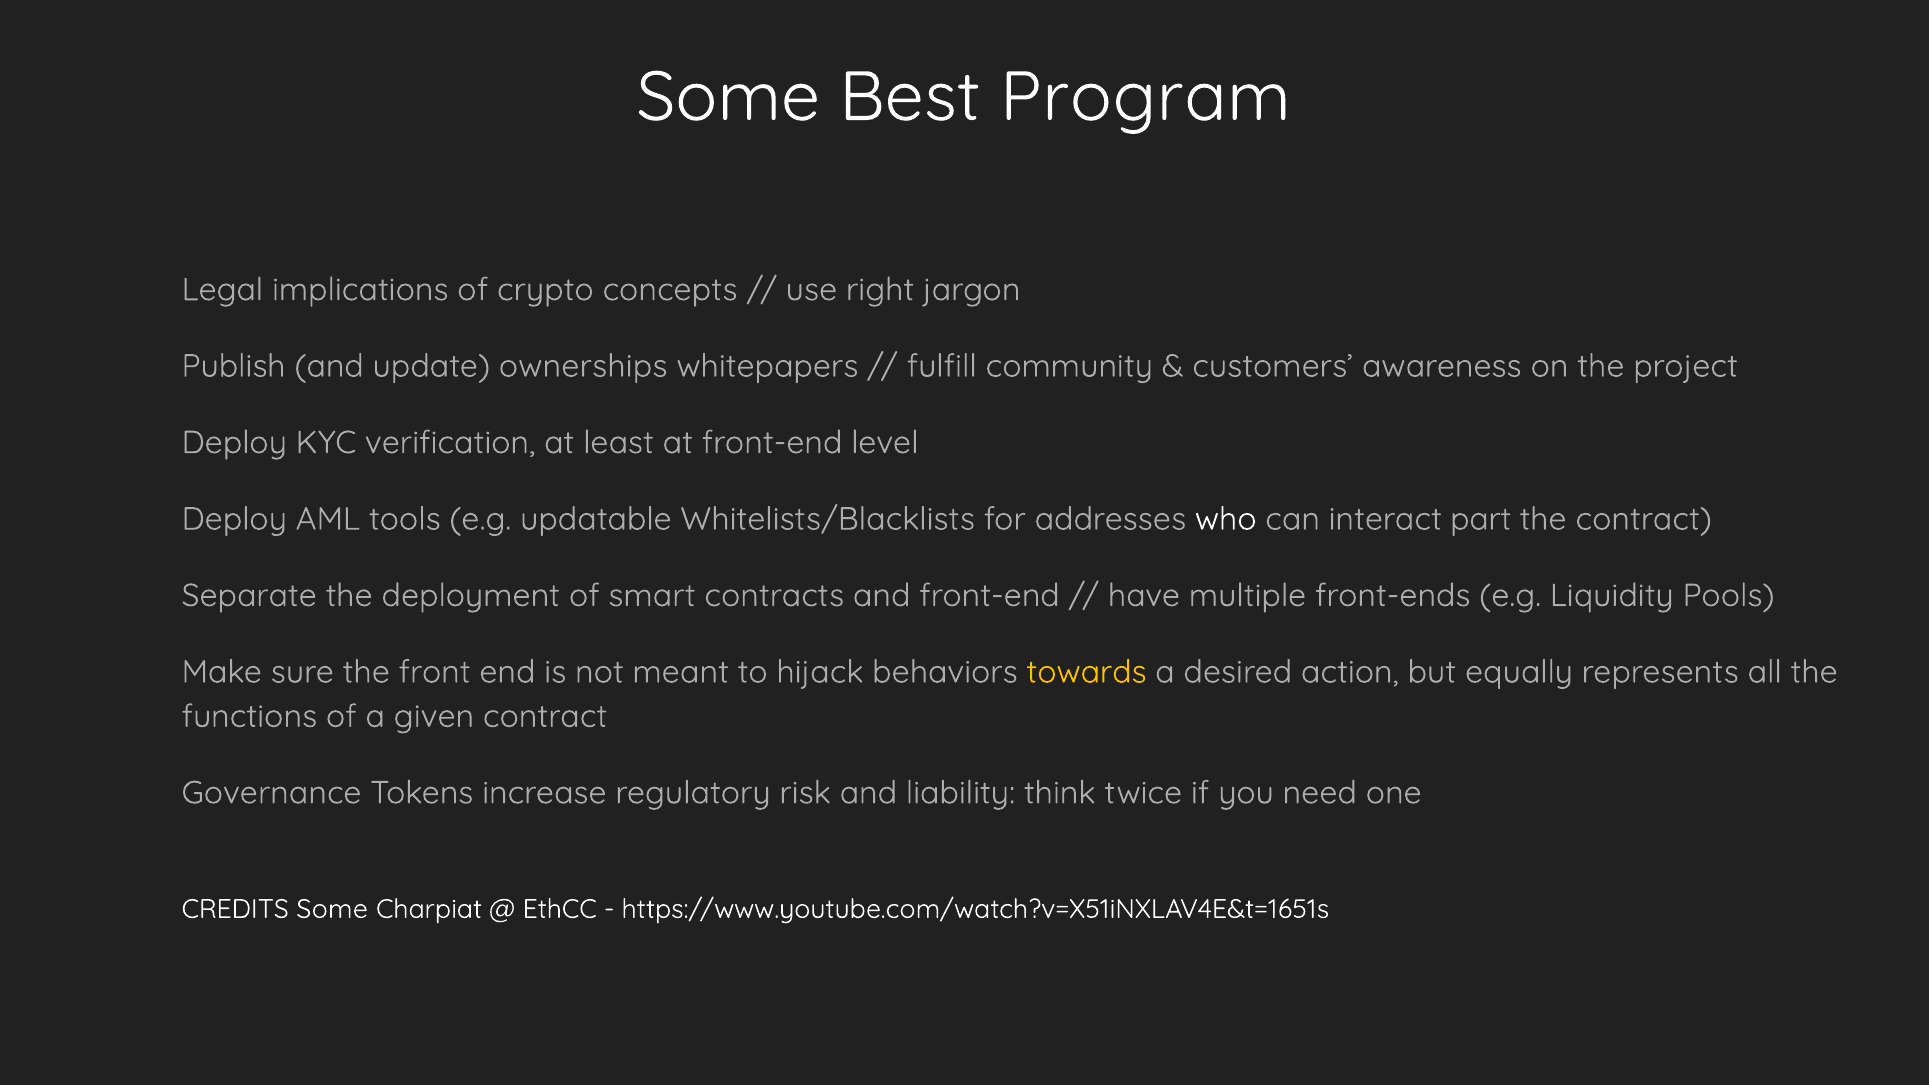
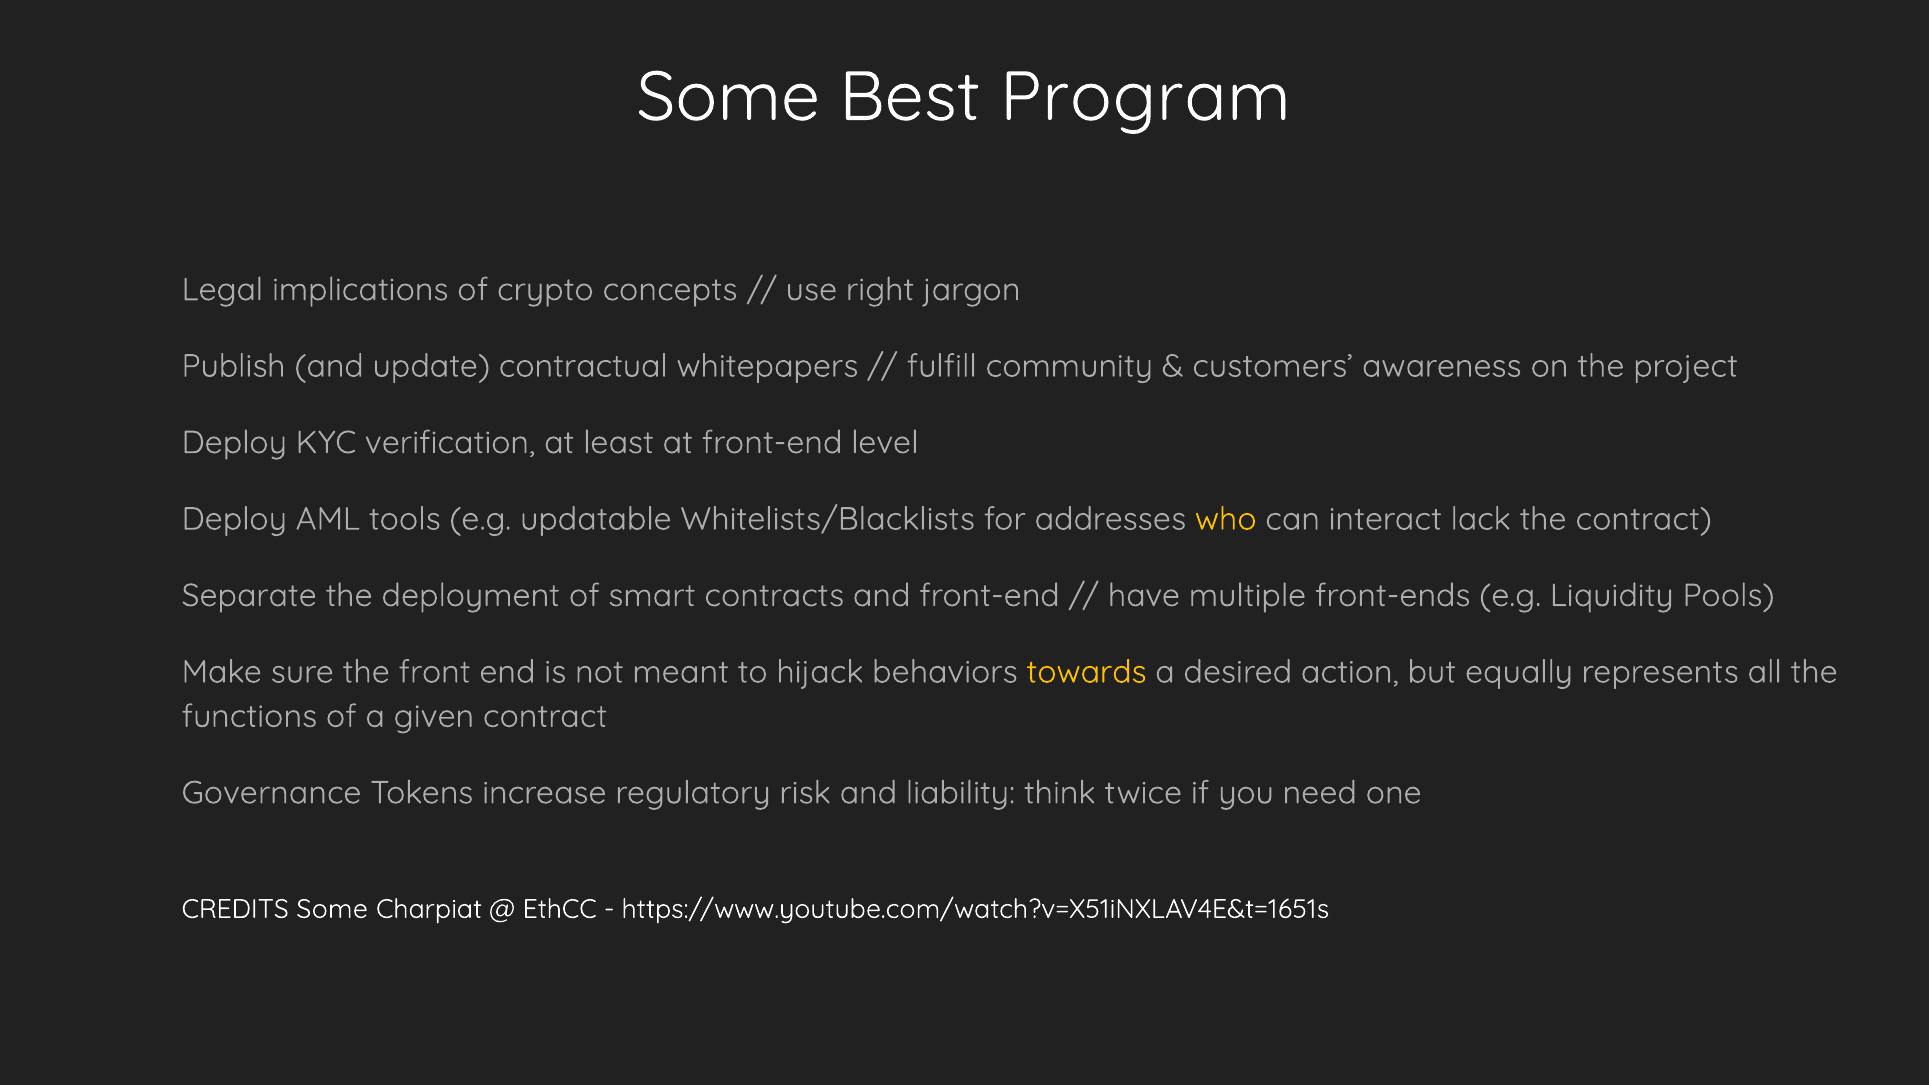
ownerships: ownerships -> contractual
who colour: white -> yellow
part: part -> lack
